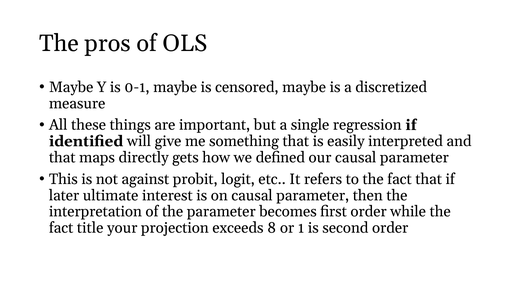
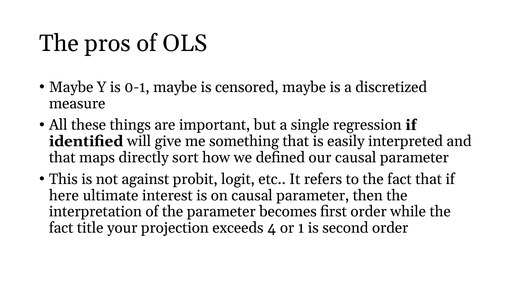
gets: gets -> sort
later: later -> here
8: 8 -> 4
